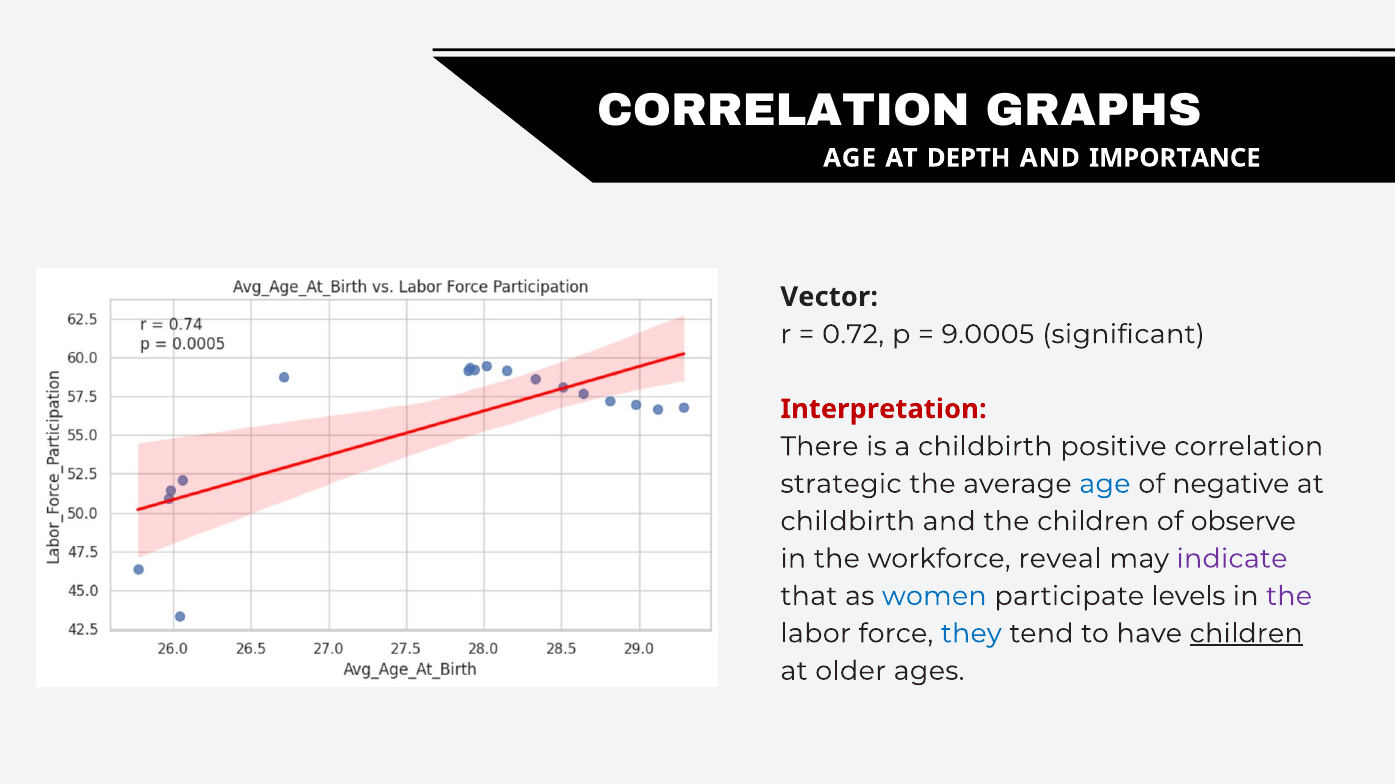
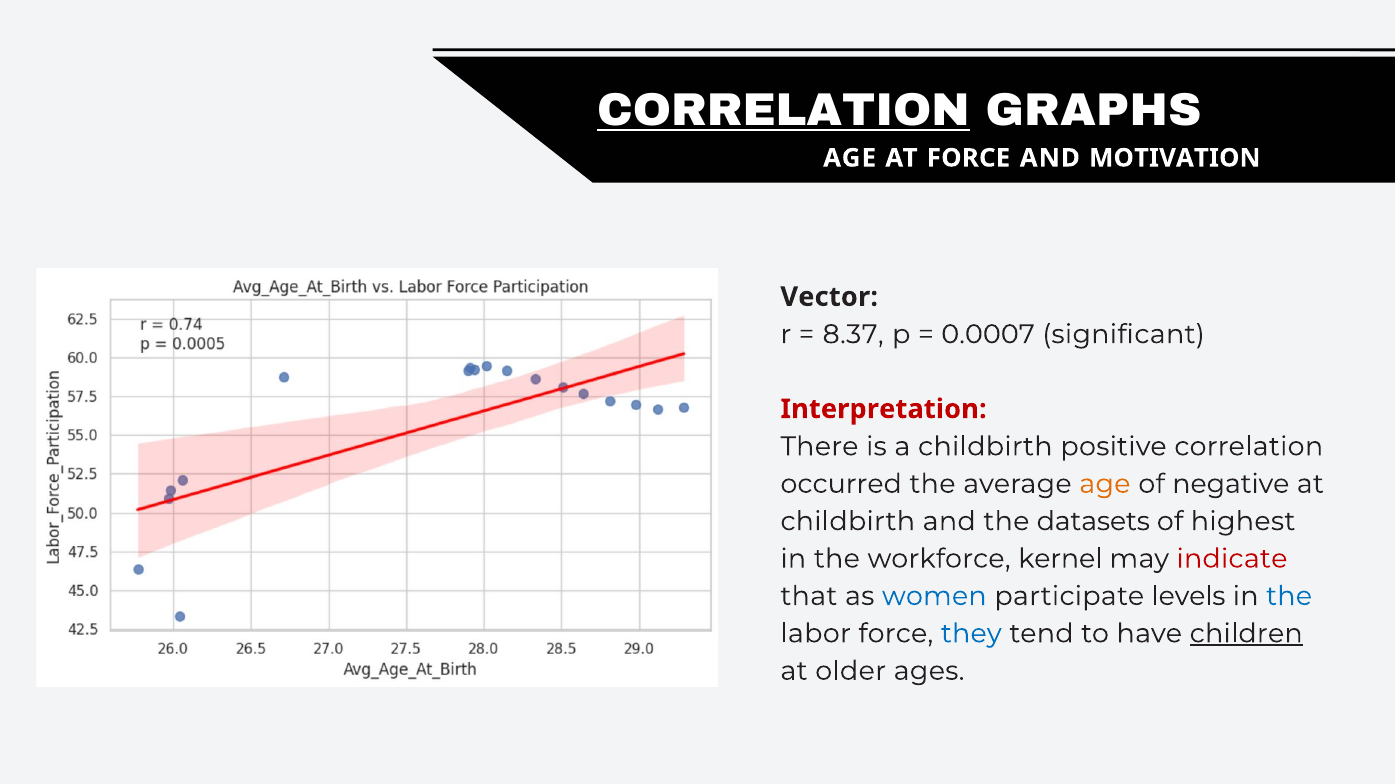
CORRELATION at (783, 110) underline: none -> present
AT DEPTH: DEPTH -> FORCE
IMPORTANCE: IMPORTANCE -> MOTIVATION
0.72: 0.72 -> 8.37
9.0005: 9.0005 -> 0.0007
strategic: strategic -> occurred
age at (1105, 484) colour: blue -> orange
the children: children -> datasets
observe: observe -> highest
reveal: reveal -> kernel
indicate colour: purple -> red
the at (1289, 597) colour: purple -> blue
